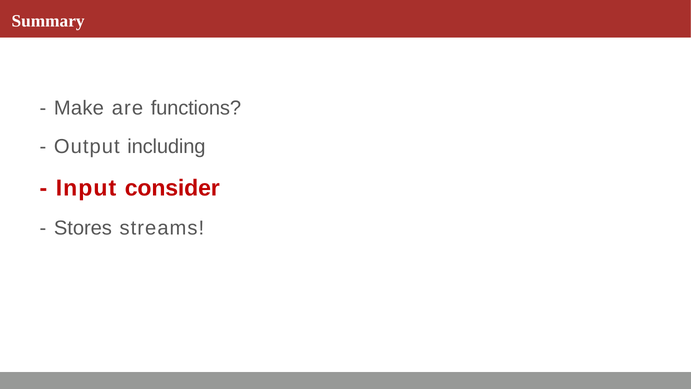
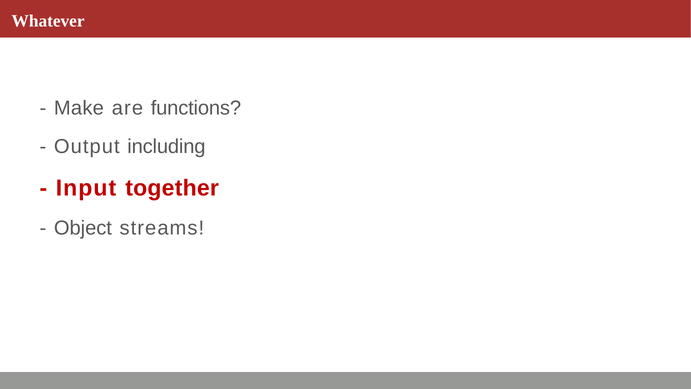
Summary: Summary -> Whatever
consider: consider -> together
Stores: Stores -> Object
